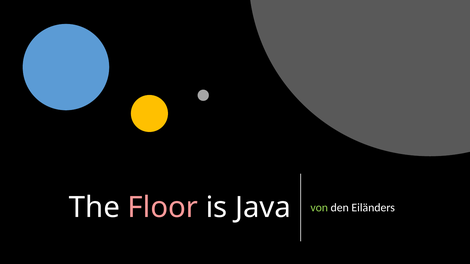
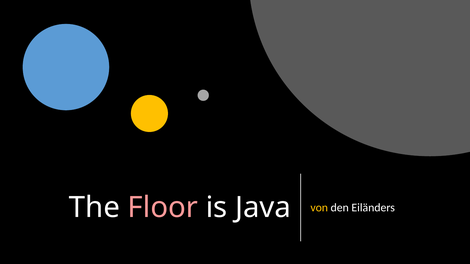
von colour: light green -> yellow
